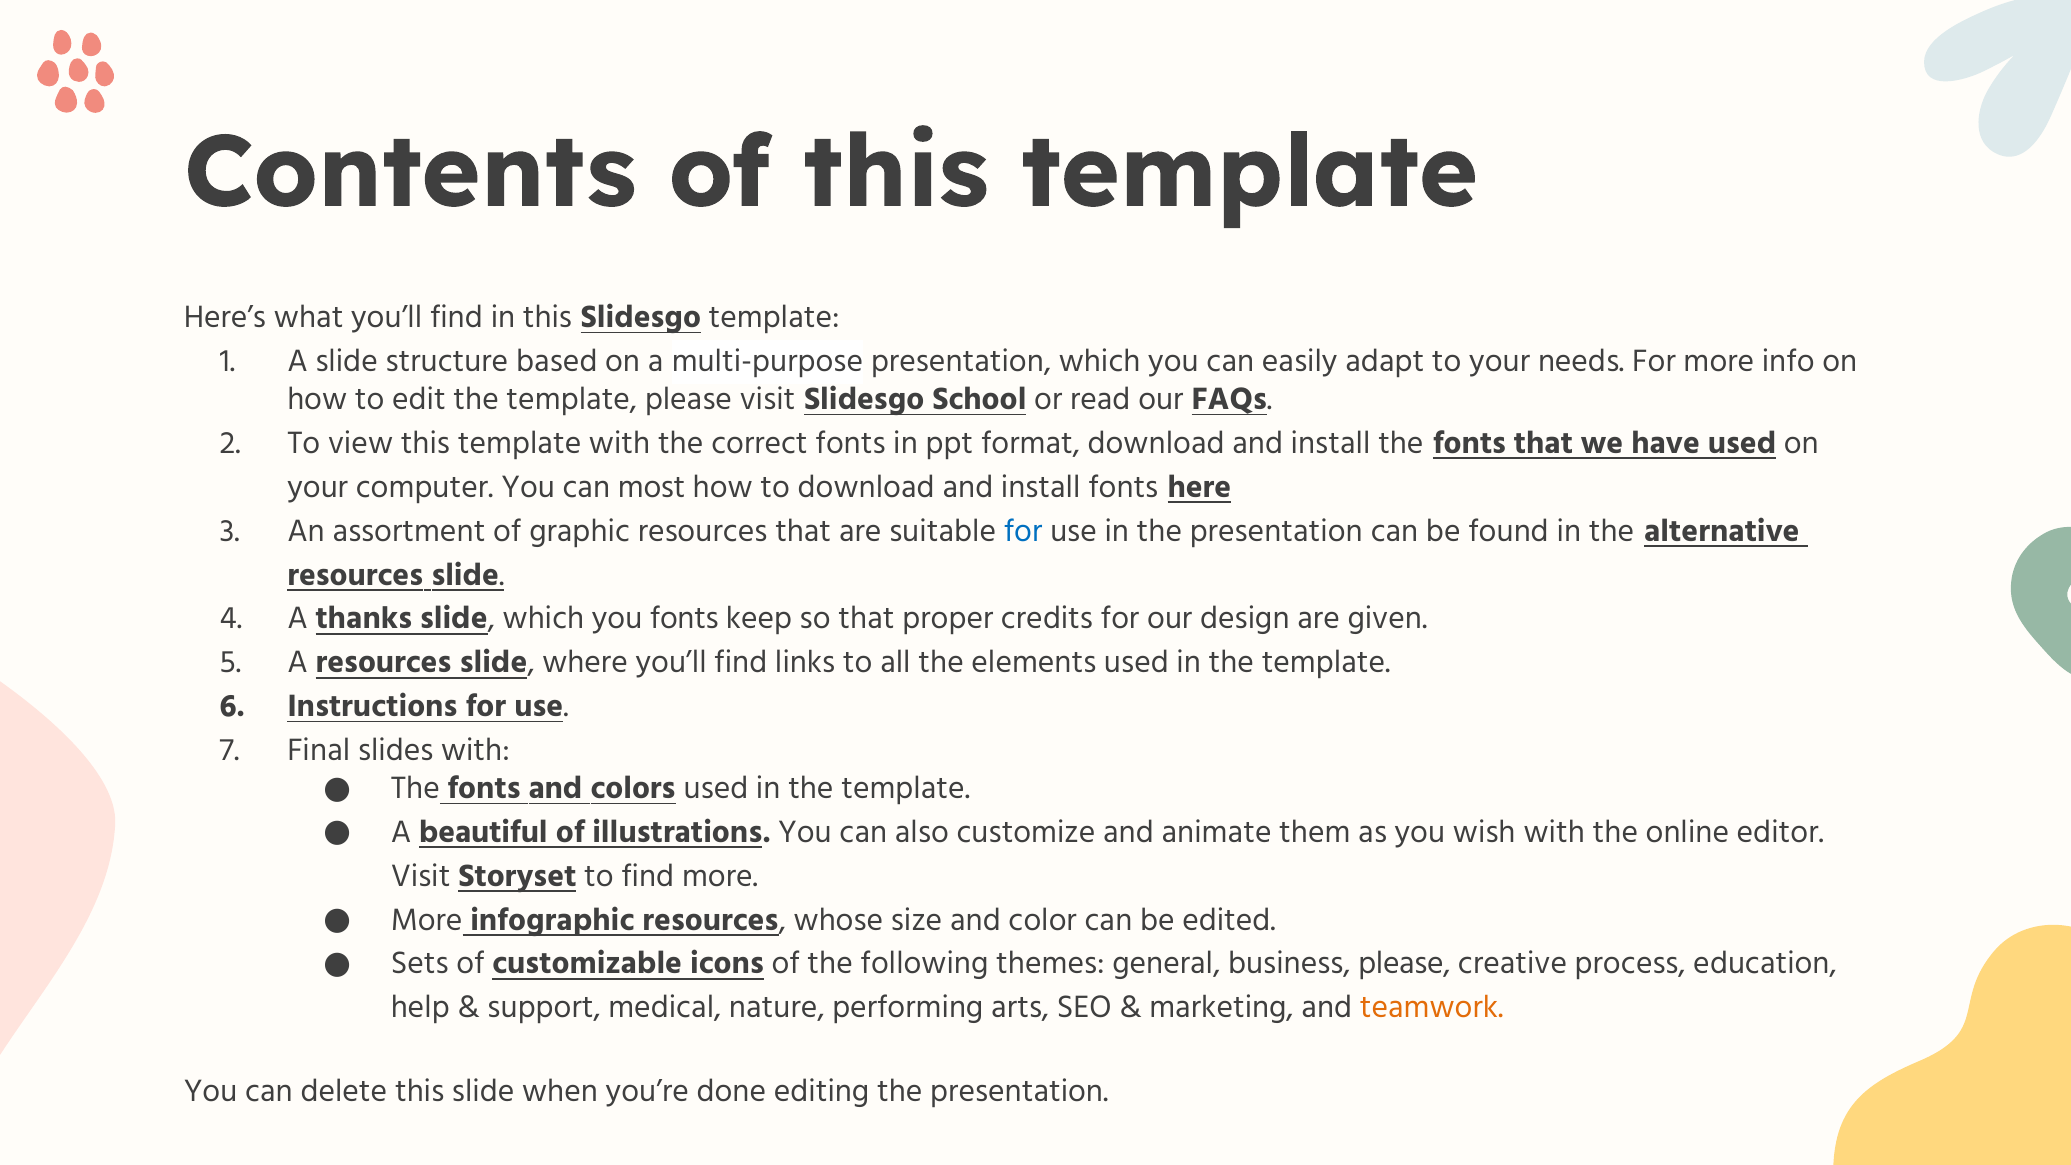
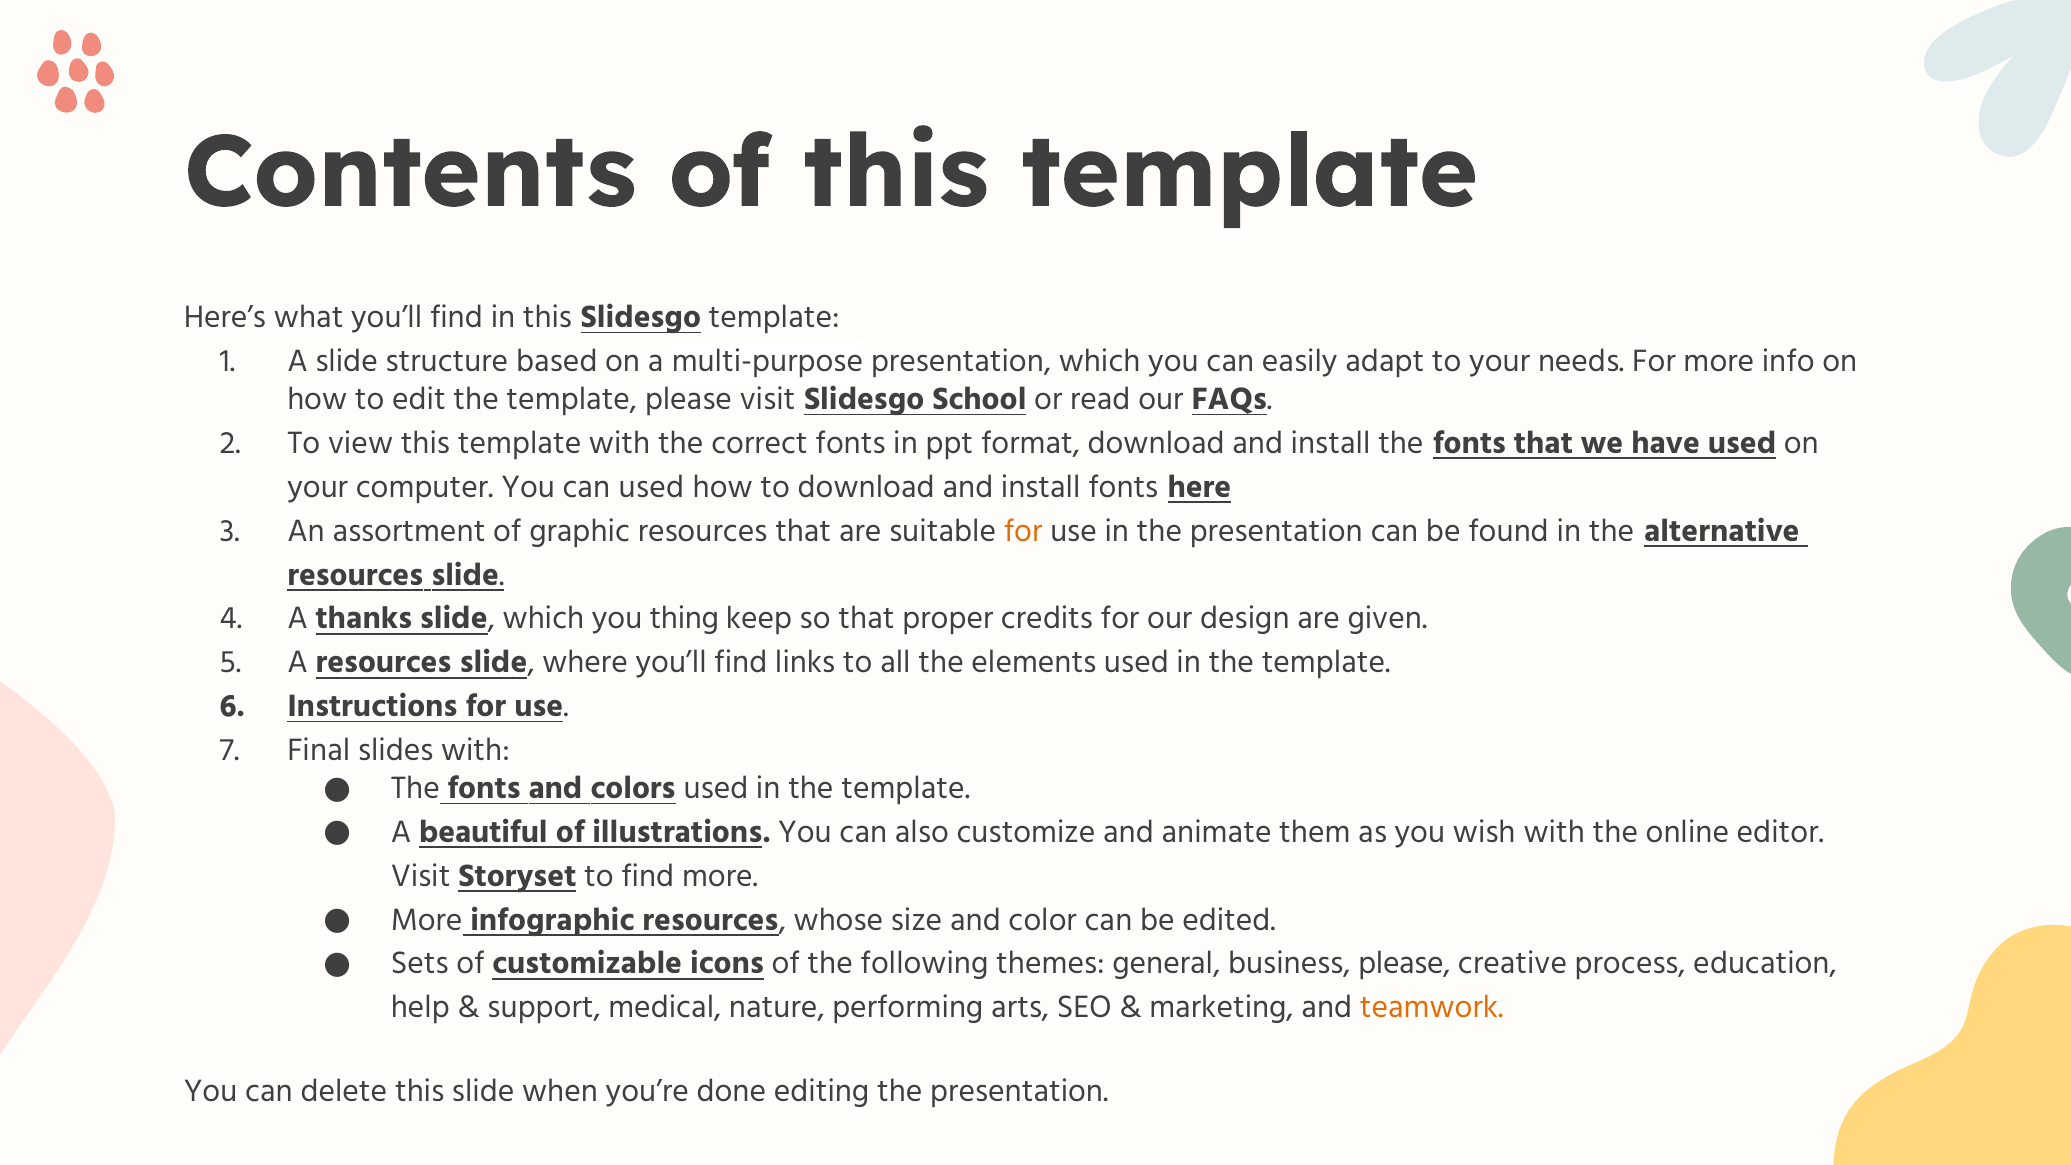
can most: most -> used
for at (1023, 531) colour: blue -> orange
you fonts: fonts -> thing
